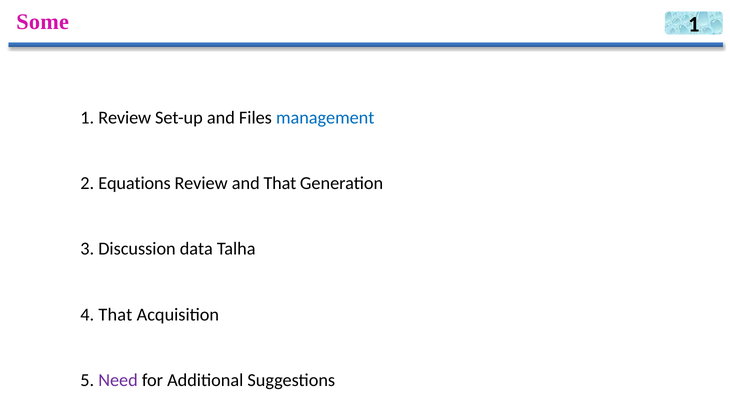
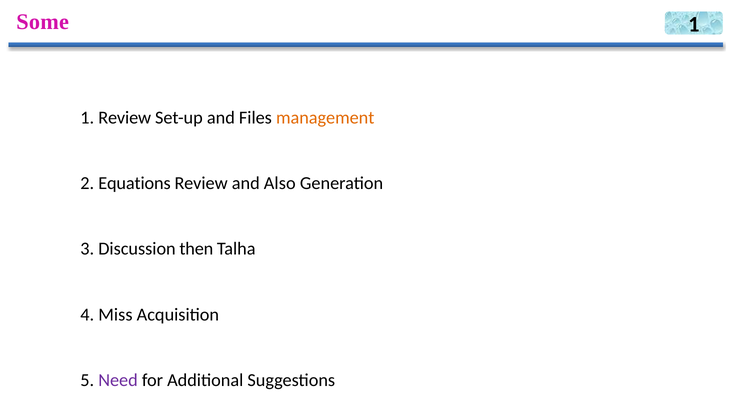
management colour: blue -> orange
and That: That -> Also
data: data -> then
4 That: That -> Miss
